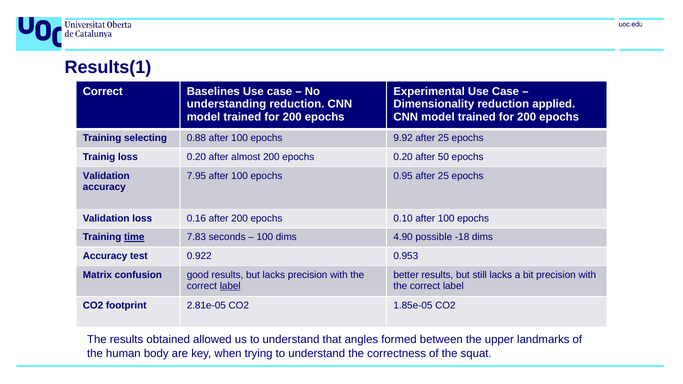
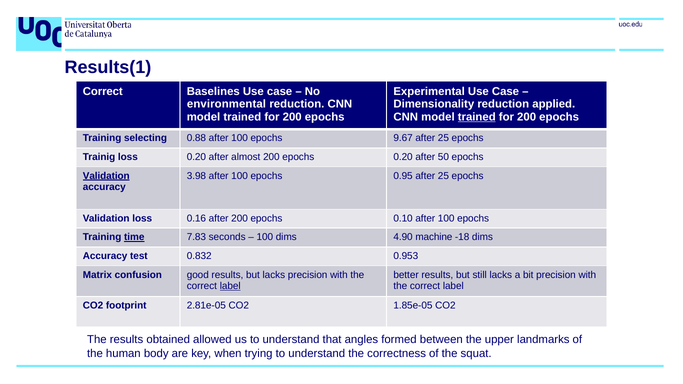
understanding: understanding -> environmental
trained at (477, 117) underline: none -> present
9.92: 9.92 -> 9.67
Validation at (106, 176) underline: none -> present
7.95: 7.95 -> 3.98
possible: possible -> machine
0.922: 0.922 -> 0.832
